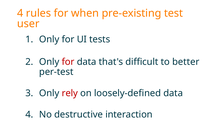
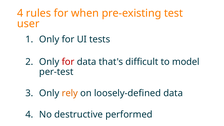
better: better -> model
rely colour: red -> orange
interaction: interaction -> performed
